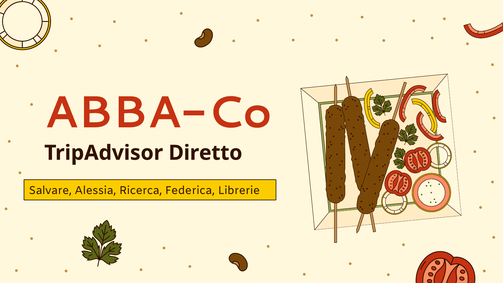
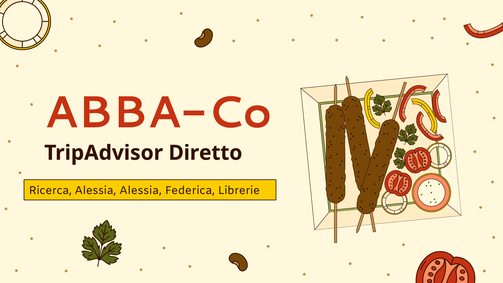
Salvare: Salvare -> Ricerca
Alessia Ricerca: Ricerca -> Alessia
